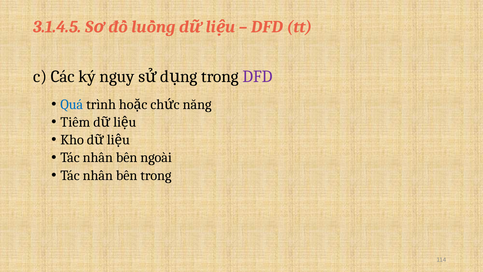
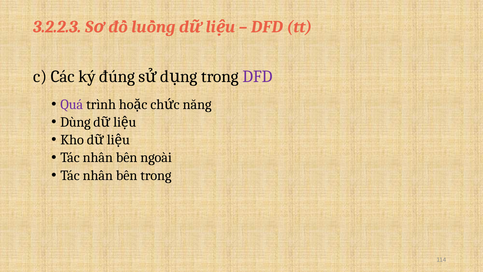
3.1.4.5: 3.1.4.5 -> 3.2.2.3
nguy: nguy -> đúng
Quá colour: blue -> purple
Tiềm: Tiềm -> Dùng
